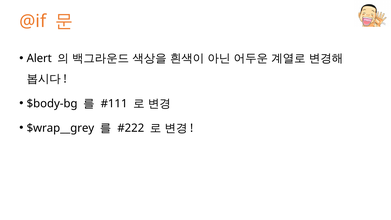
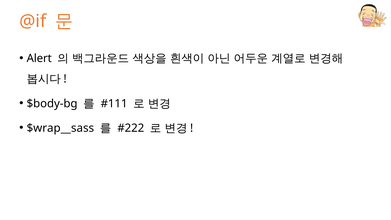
$wrap__grey: $wrap__grey -> $wrap__sass
